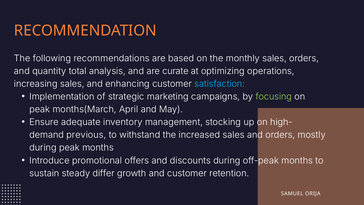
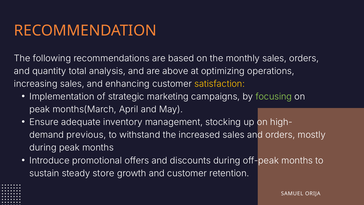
curate: curate -> above
satisfaction colour: light blue -> yellow
differ: differ -> store
